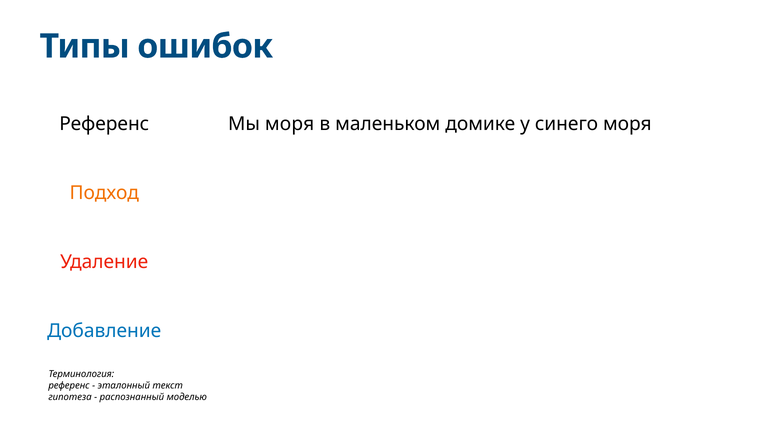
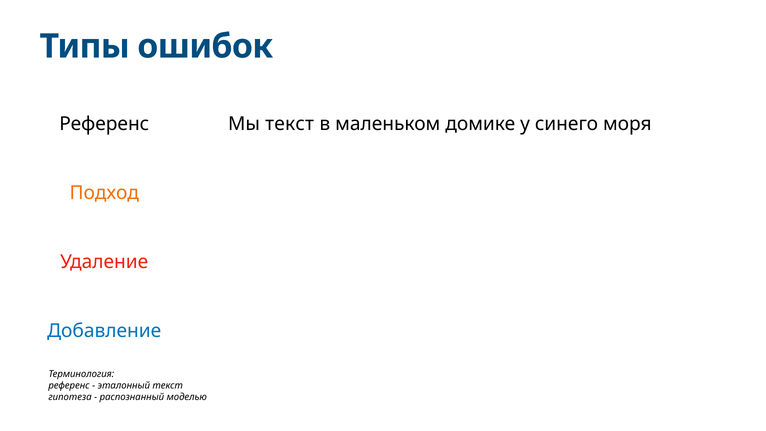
Мы моря: моря -> текст
